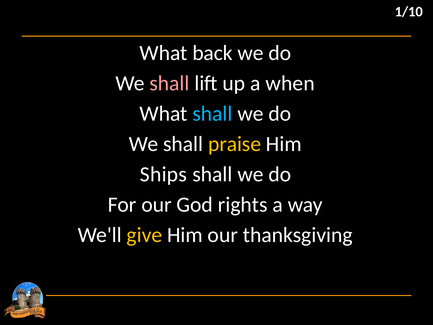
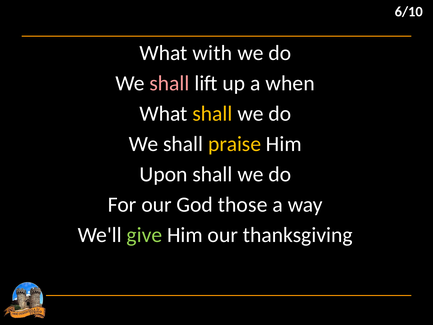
1/10: 1/10 -> 6/10
back: back -> with
shall at (212, 113) colour: light blue -> yellow
Ships: Ships -> Upon
rights: rights -> those
give colour: yellow -> light green
